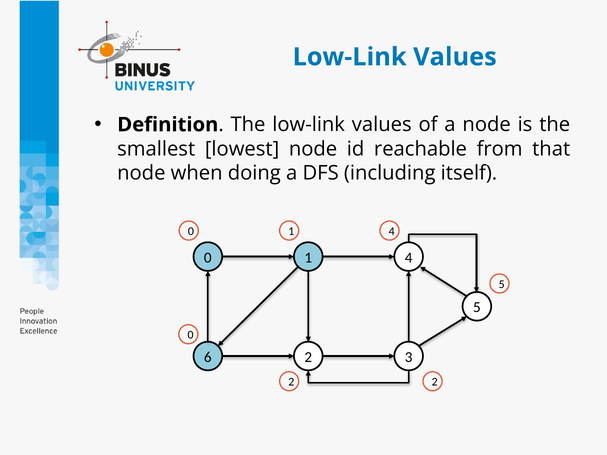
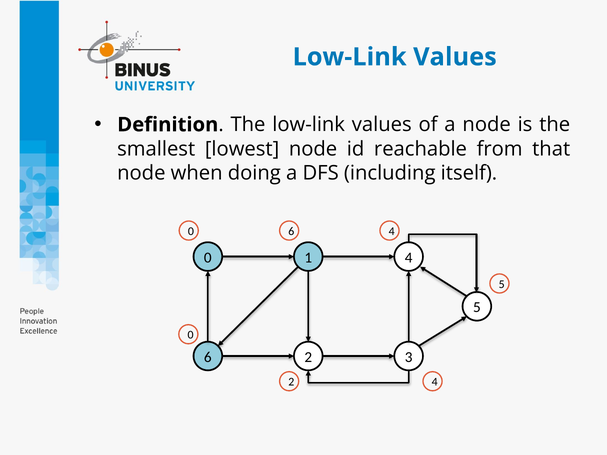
1 at (291, 231): 1 -> 6
2 at (435, 382): 2 -> 4
